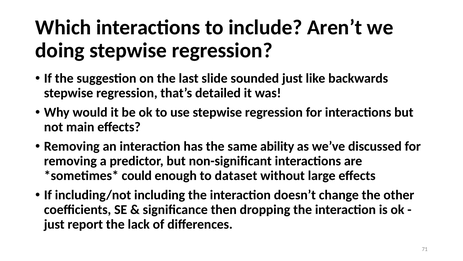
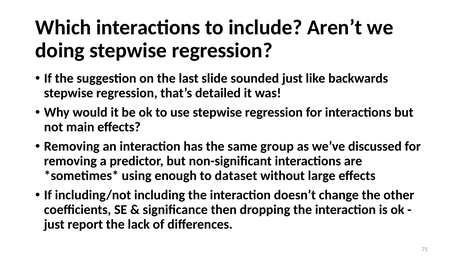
ability: ability -> group
could: could -> using
